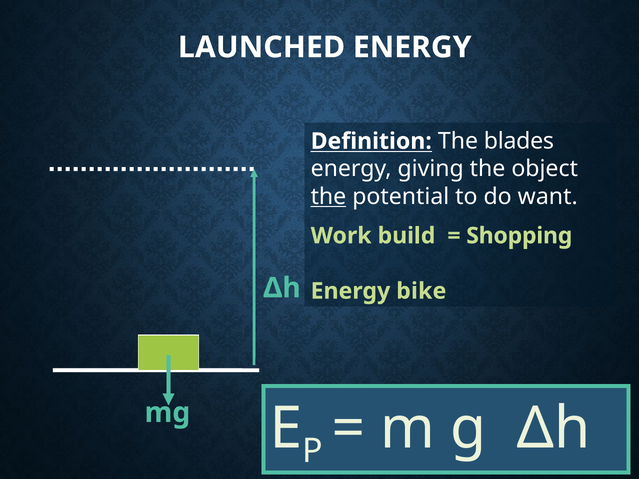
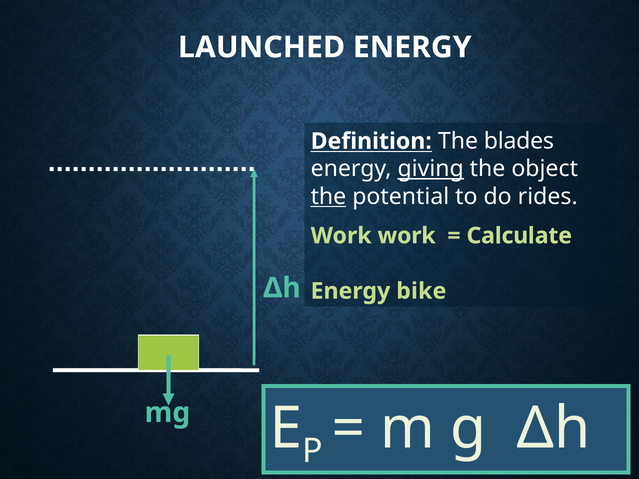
giving underline: none -> present
want: want -> rides
Work build: build -> work
Shopping: Shopping -> Calculate
